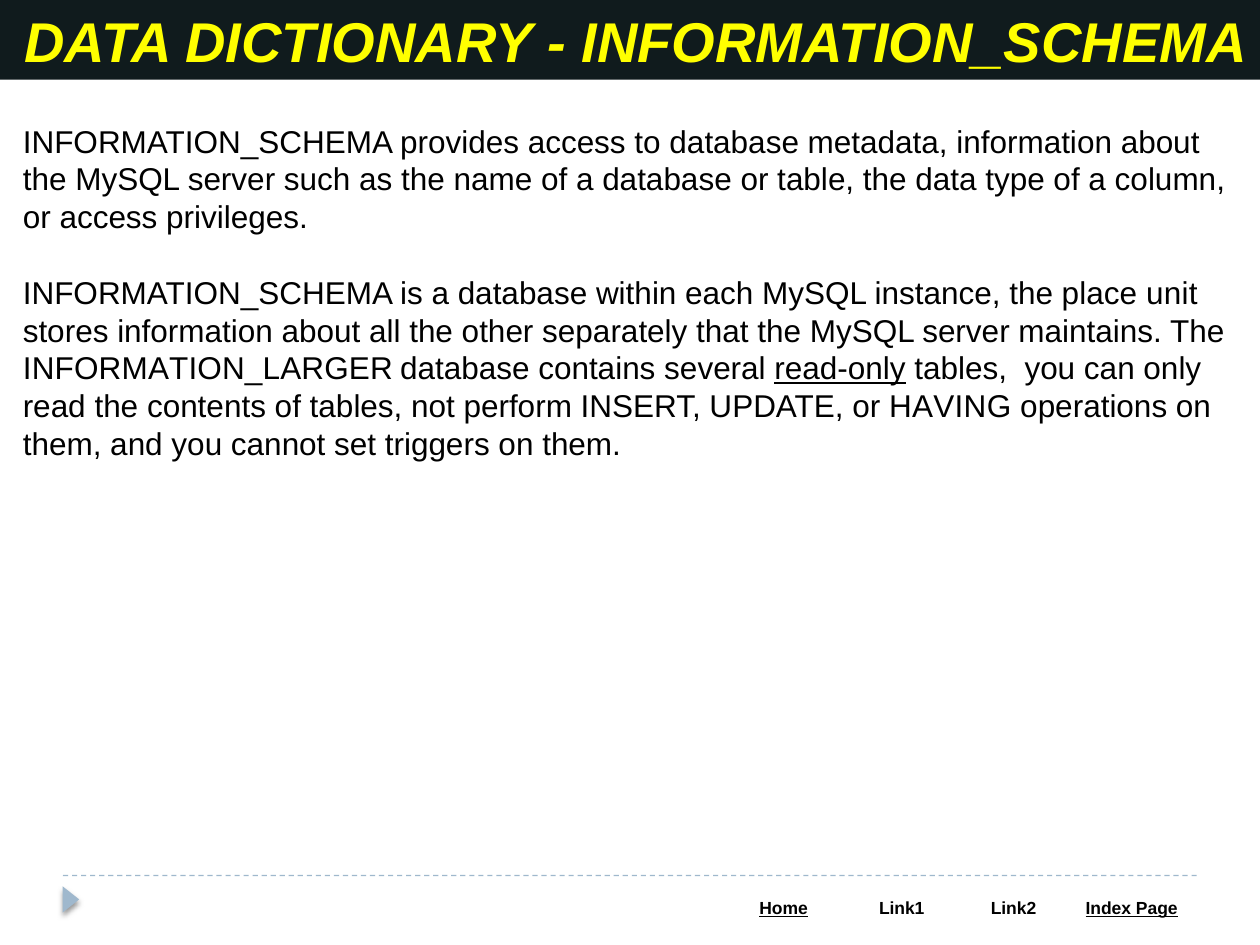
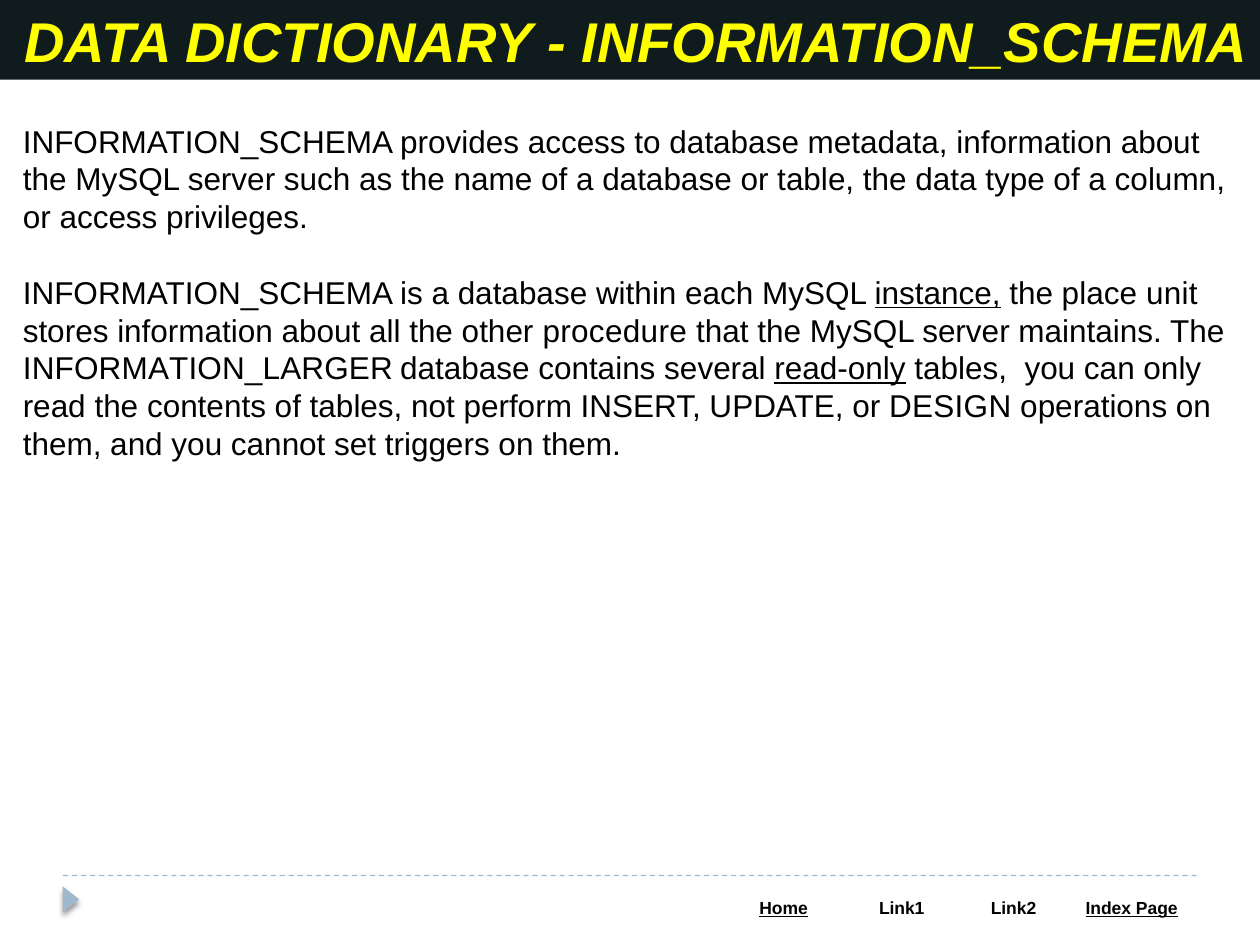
instance underline: none -> present
separately: separately -> procedure
HAVING: HAVING -> DESIGN
